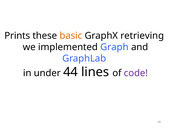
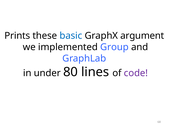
basic colour: orange -> blue
retrieving: retrieving -> argument
Graph: Graph -> Group
44: 44 -> 80
